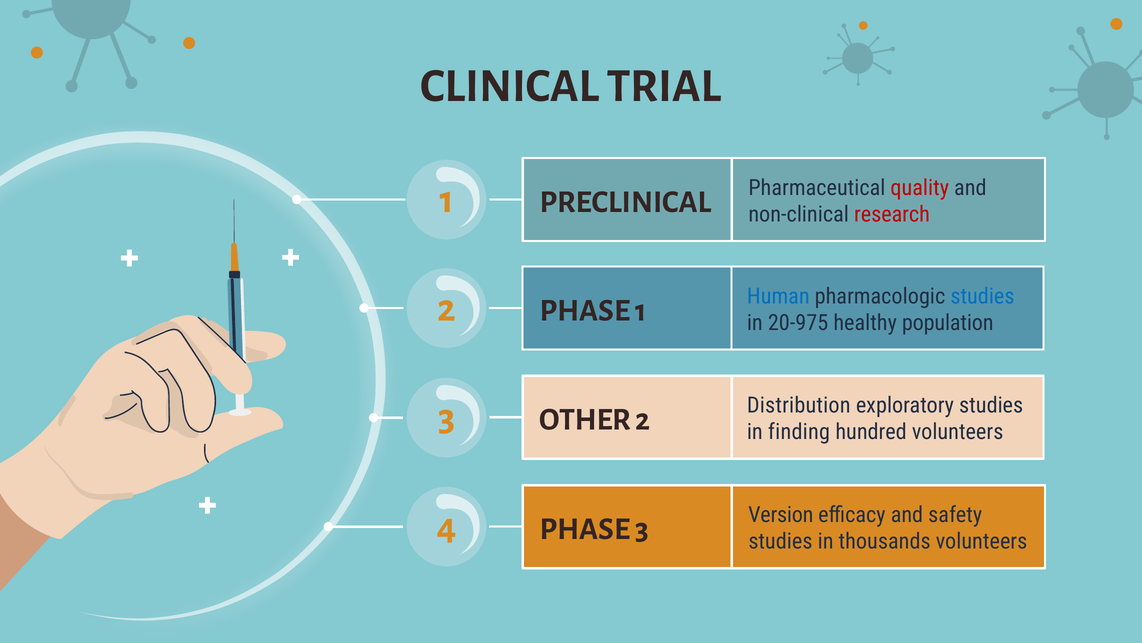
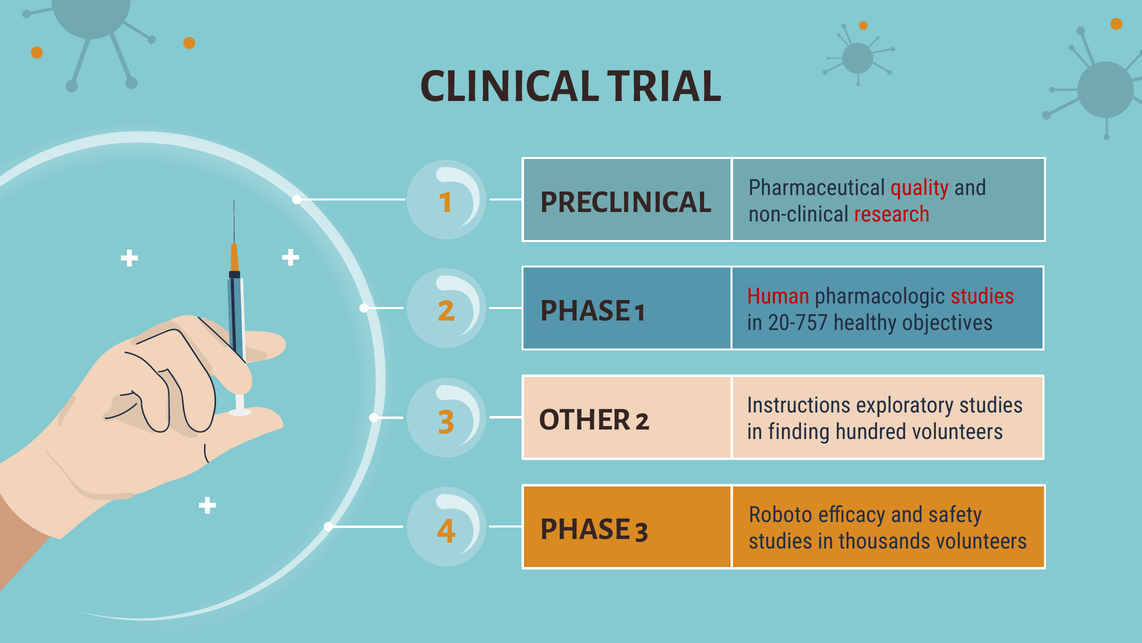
Human colour: blue -> red
studies at (982, 296) colour: blue -> red
20-975: 20-975 -> 20-757
population: population -> objectives
Distribution: Distribution -> Instructions
Version: Version -> Roboto
